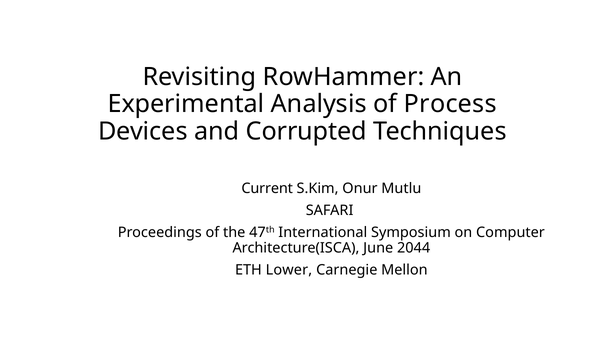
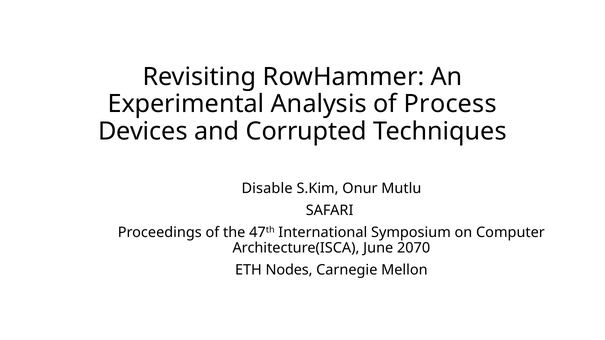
Current: Current -> Disable
2044: 2044 -> 2070
Lower: Lower -> Nodes
